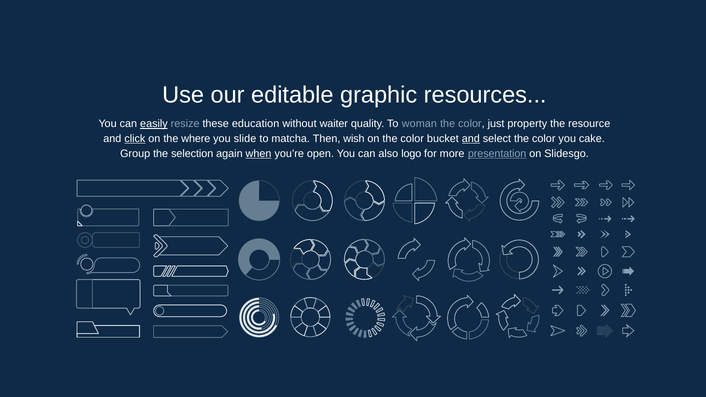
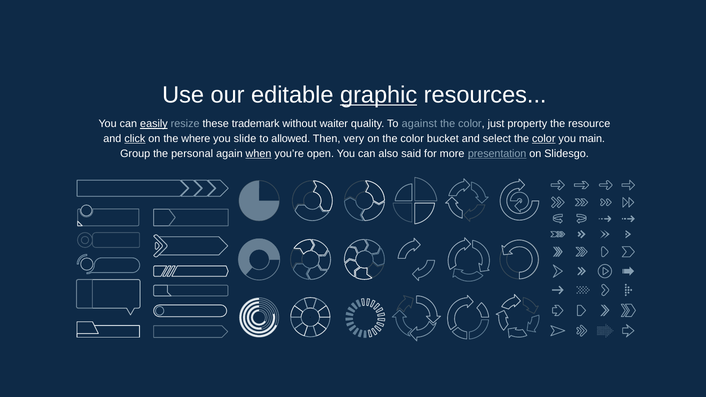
graphic underline: none -> present
education: education -> trademark
woman: woman -> against
matcha: matcha -> allowed
wish: wish -> very
and at (471, 139) underline: present -> none
color at (544, 139) underline: none -> present
cake: cake -> main
selection: selection -> personal
logo: logo -> said
